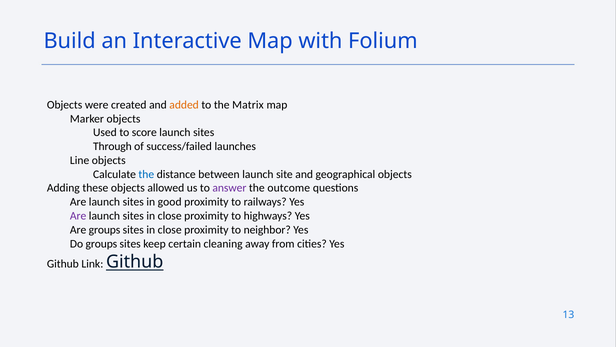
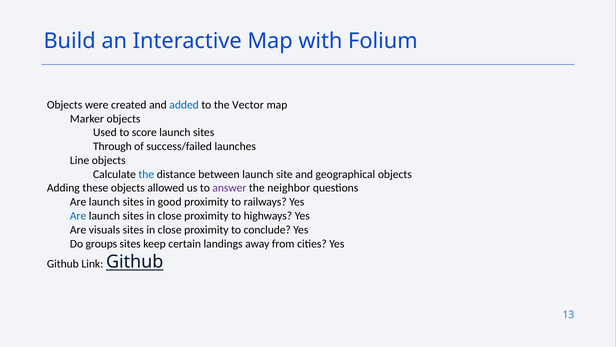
added colour: orange -> blue
Matrix: Matrix -> Vector
outcome: outcome -> neighbor
Are at (78, 216) colour: purple -> blue
Are groups: groups -> visuals
neighbor: neighbor -> conclude
cleaning: cleaning -> landings
